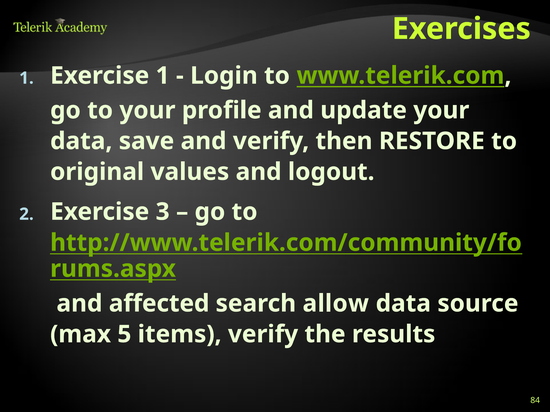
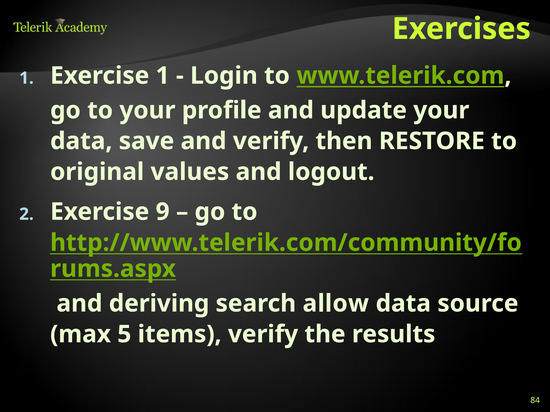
3: 3 -> 9
affected: affected -> deriving
